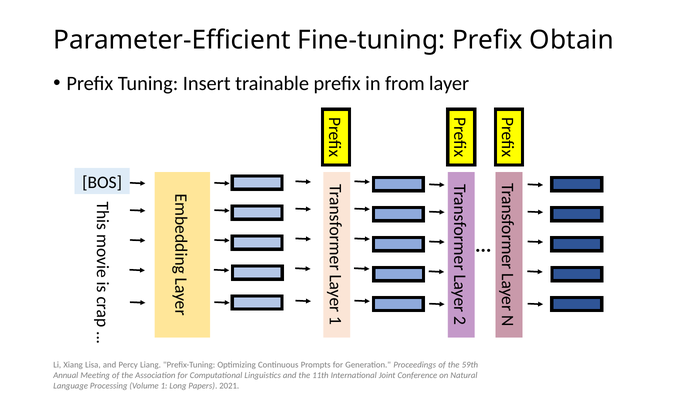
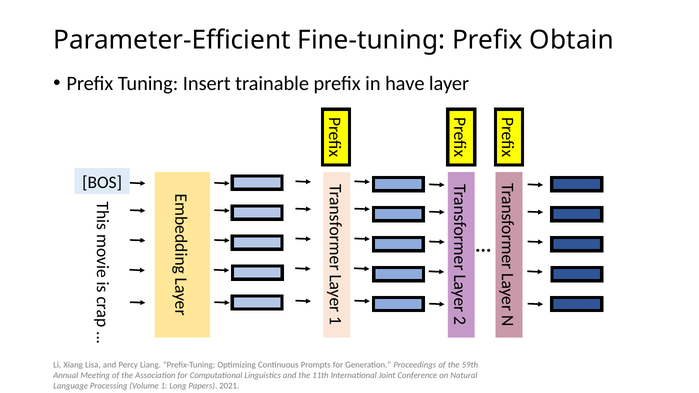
from: from -> have
